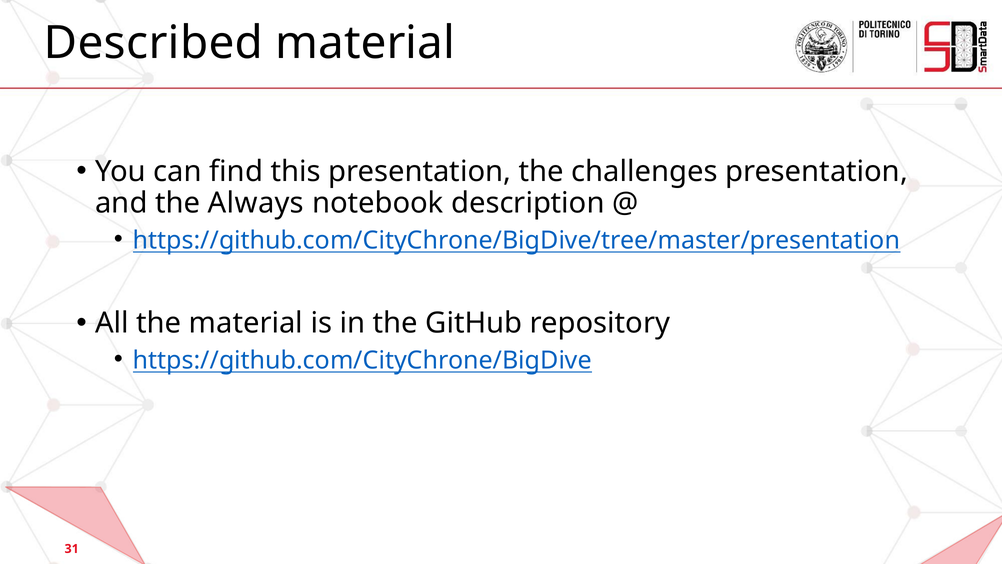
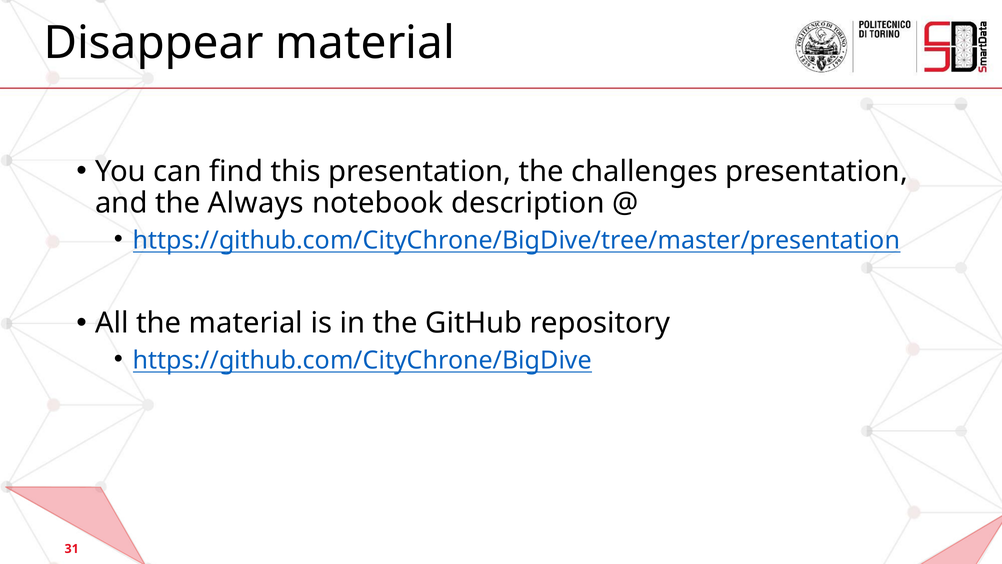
Described: Described -> Disappear
